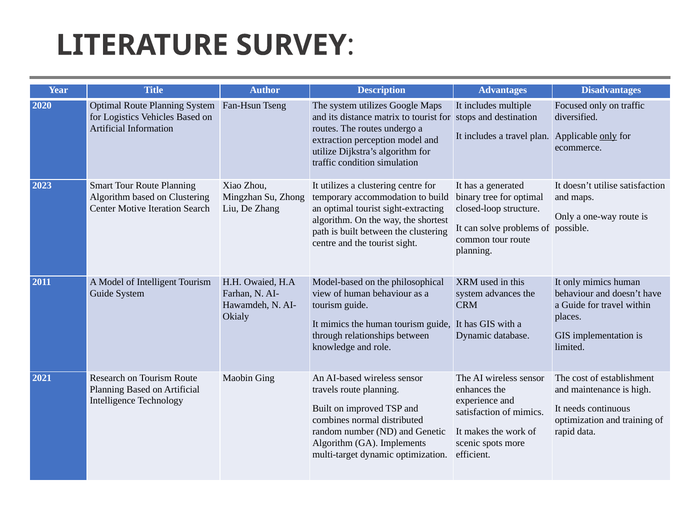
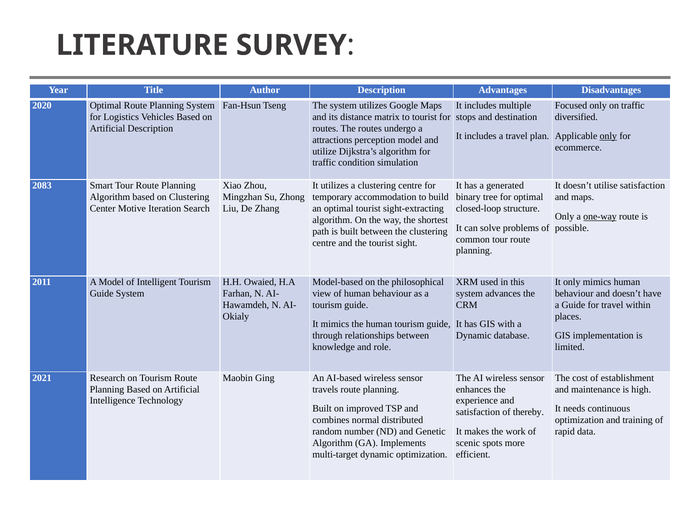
Artificial Information: Information -> Description
extraction: extraction -> attractions
2023: 2023 -> 2083
one-way underline: none -> present
of mimics: mimics -> thereby
